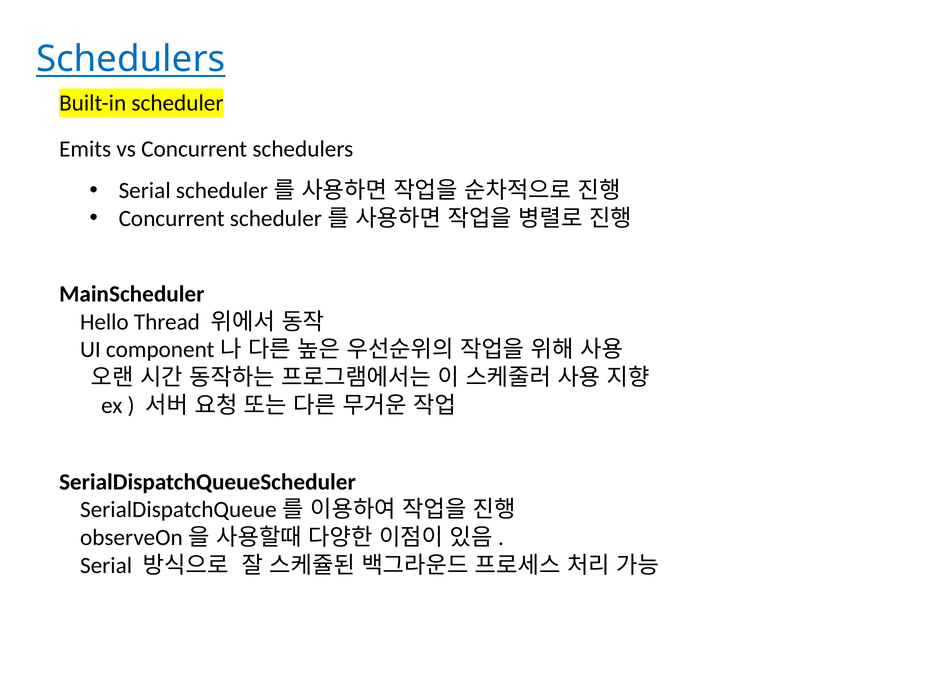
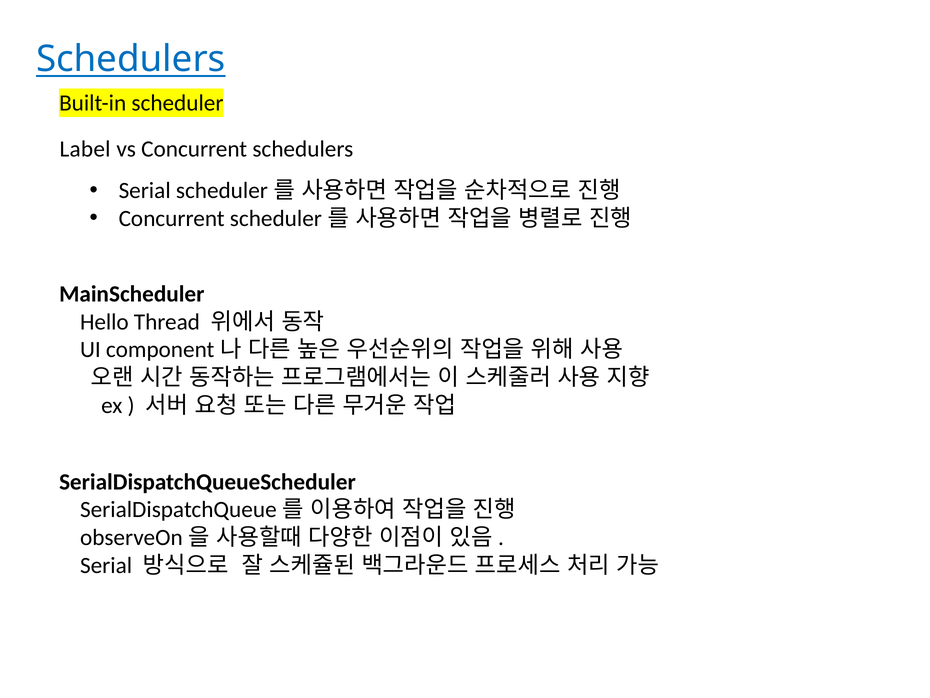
Emits: Emits -> Label
